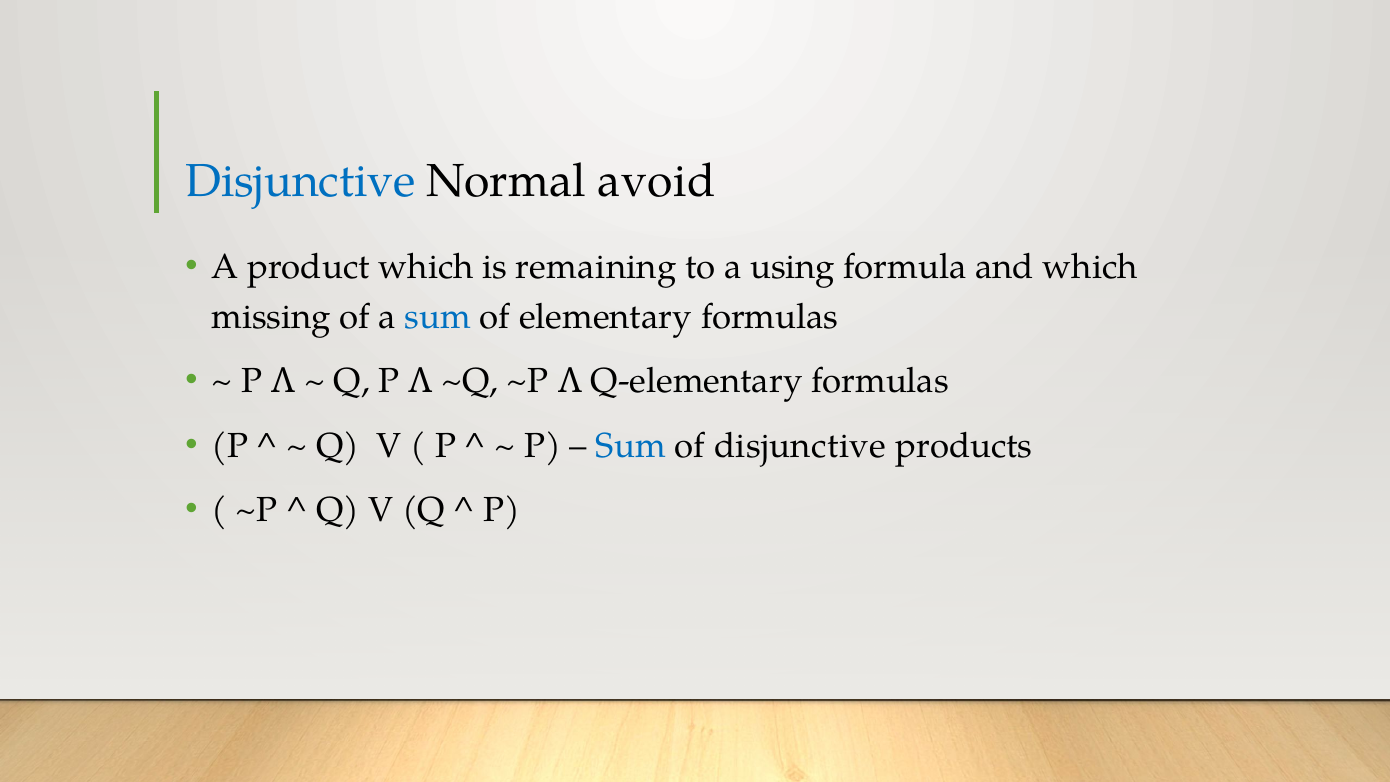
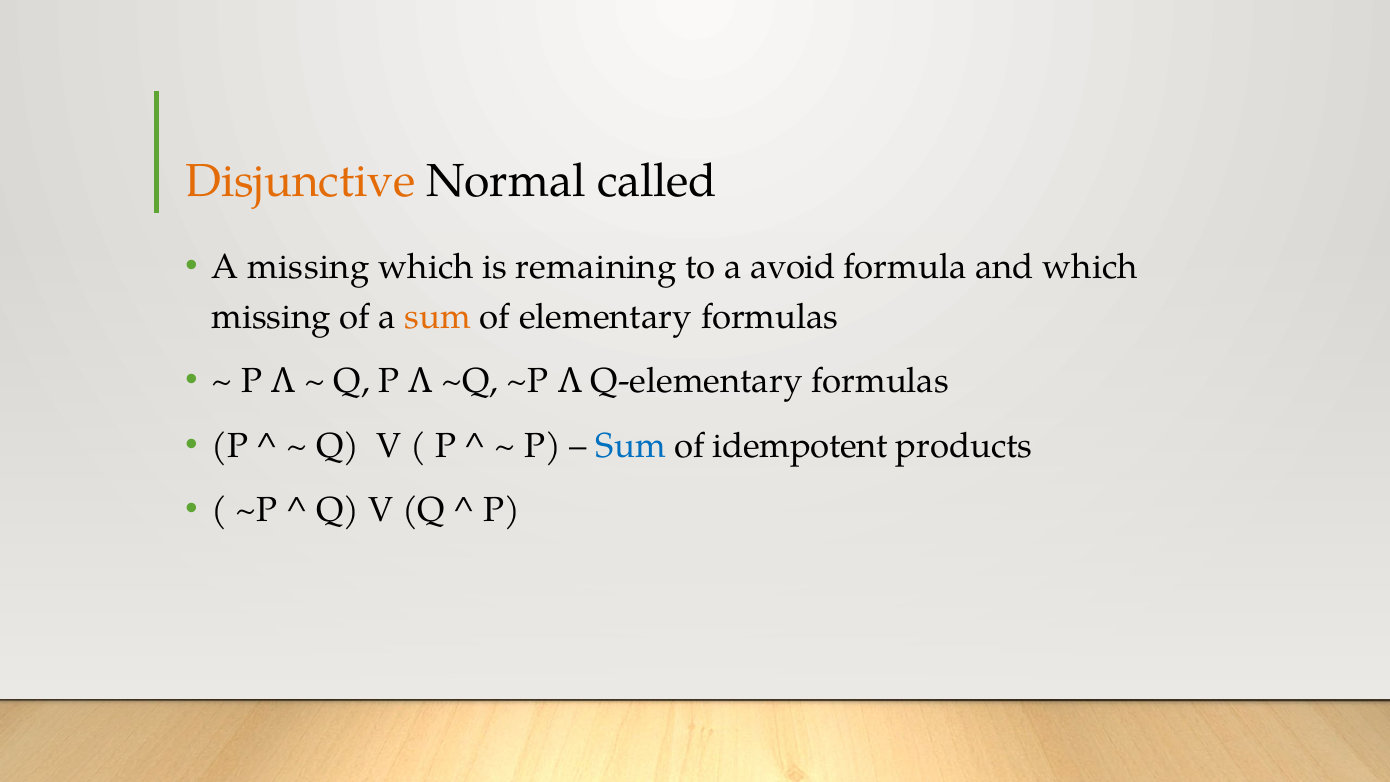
Disjunctive at (300, 181) colour: blue -> orange
avoid: avoid -> called
A product: product -> missing
using: using -> avoid
sum at (438, 317) colour: blue -> orange
of disjunctive: disjunctive -> idempotent
